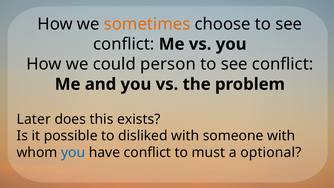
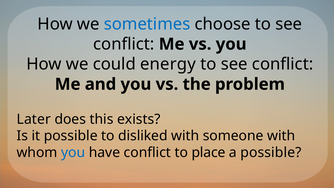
sometimes colour: orange -> blue
person: person -> energy
must: must -> place
a optional: optional -> possible
